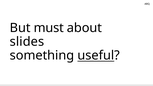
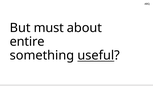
slides: slides -> entire
